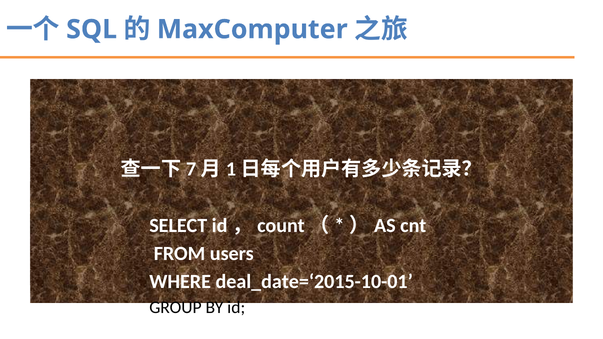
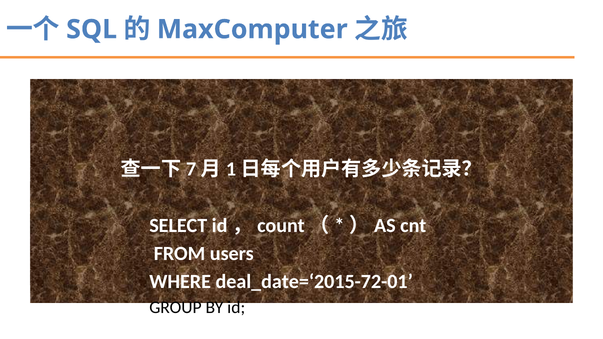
deal_date=‘2015-10-01: deal_date=‘2015-10-01 -> deal_date=‘2015-72-01
